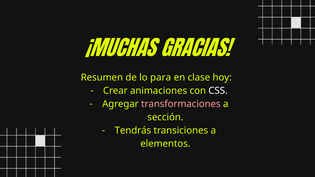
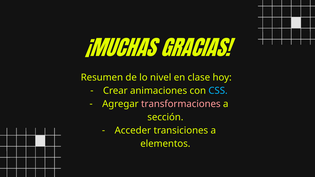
para: para -> nivel
CSS colour: white -> light blue
Tendrás: Tendrás -> Acceder
